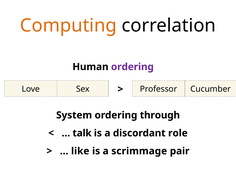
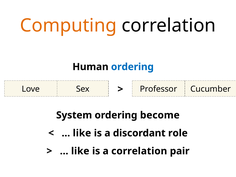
ordering at (132, 67) colour: purple -> blue
through: through -> become
talk at (82, 133): talk -> like
a scrimmage: scrimmage -> correlation
